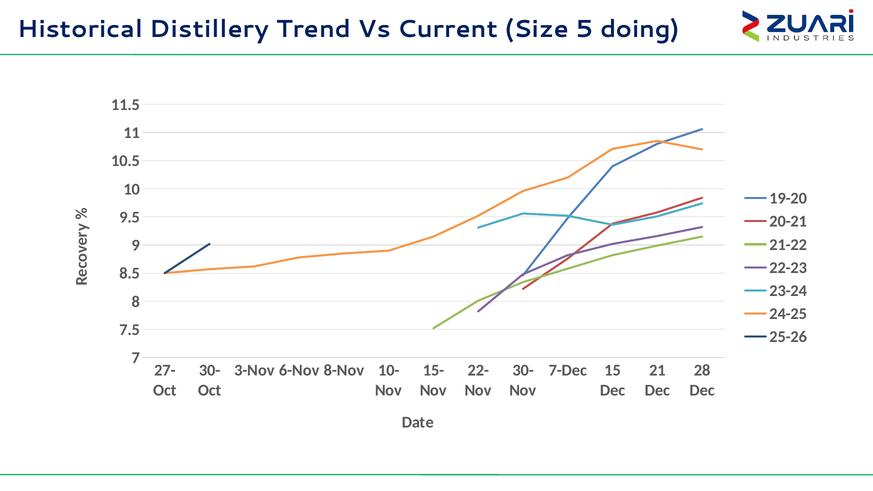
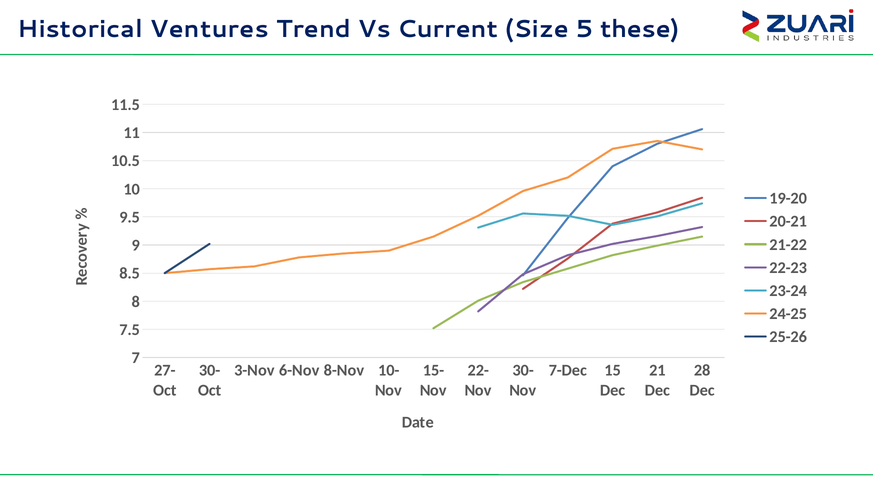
Distillery: Distillery -> Ventures
doing: doing -> these
